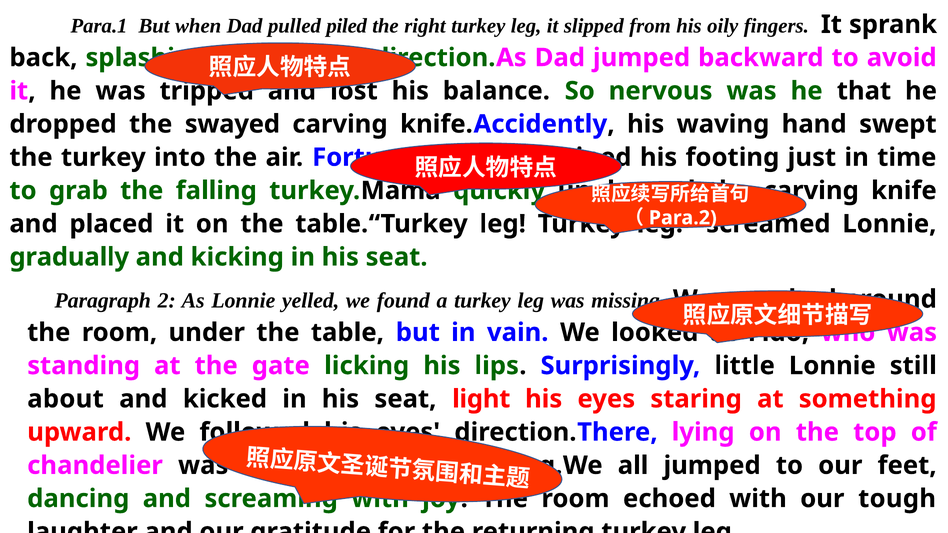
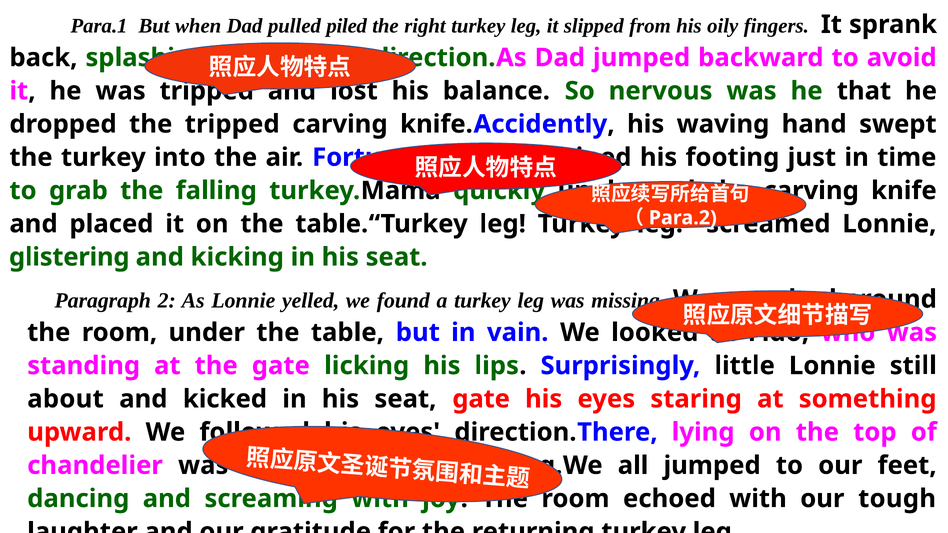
the swayed: swayed -> tripped
gradually: gradually -> glistering
seat light: light -> gate
